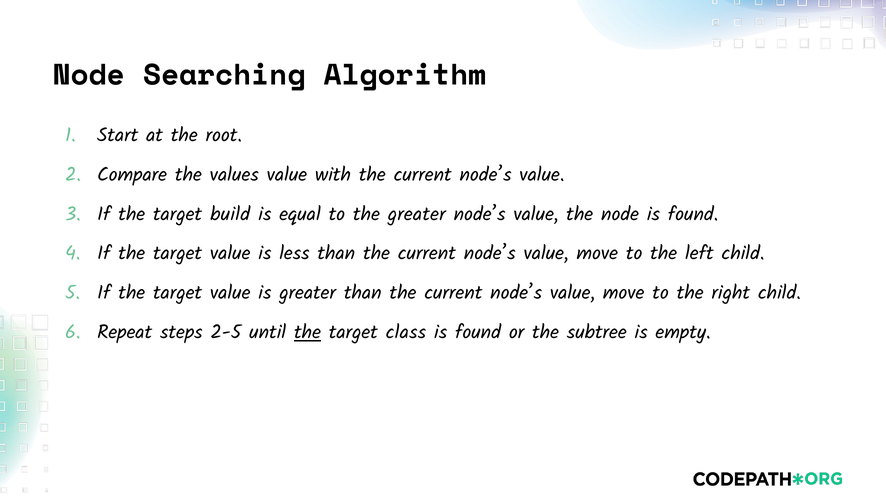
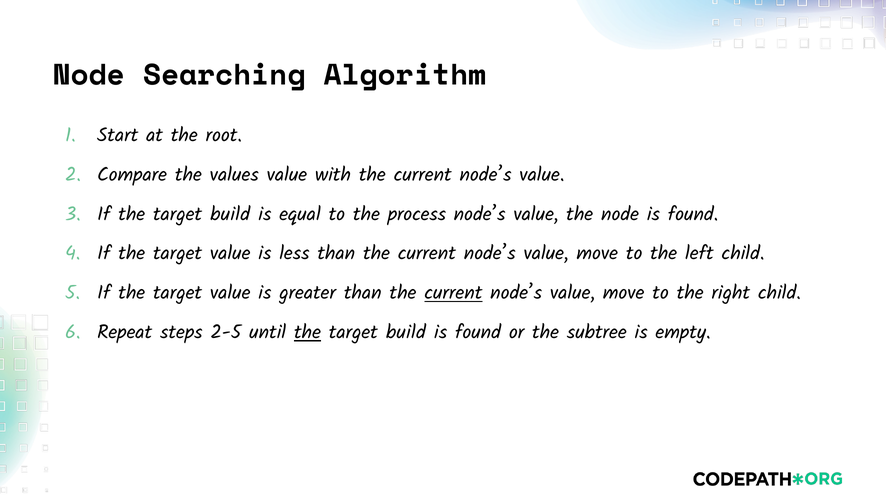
the greater: greater -> process
current at (453, 293) underline: none -> present
class at (406, 333): class -> build
